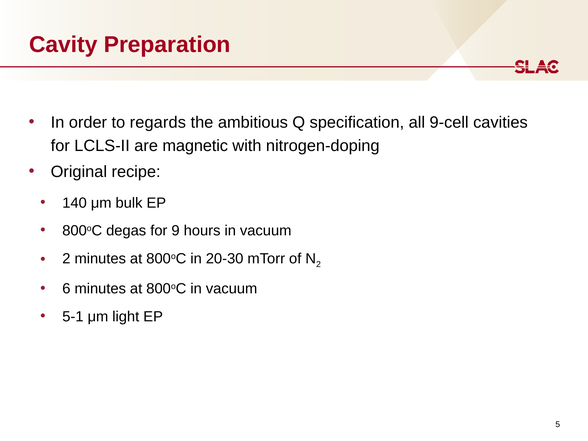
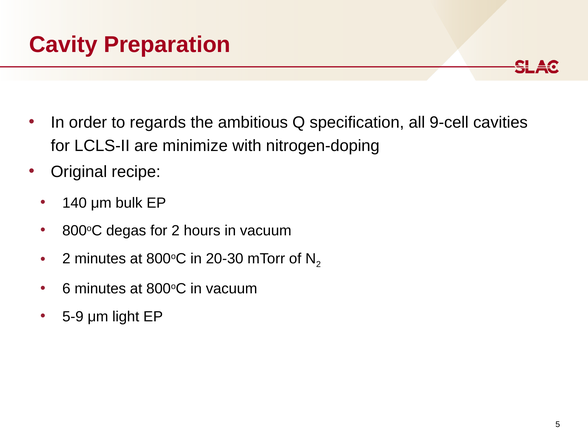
magnetic: magnetic -> minimize
for 9: 9 -> 2
5-1: 5-1 -> 5-9
